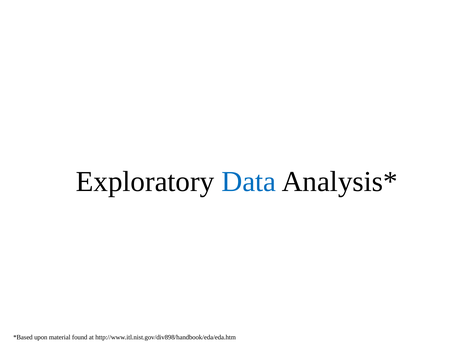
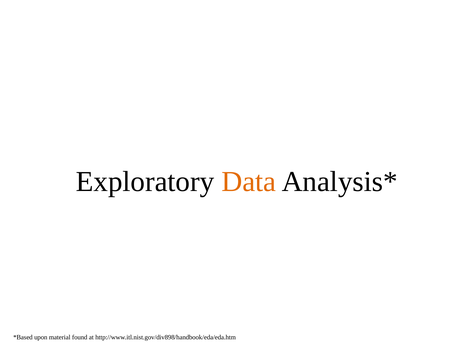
Data colour: blue -> orange
